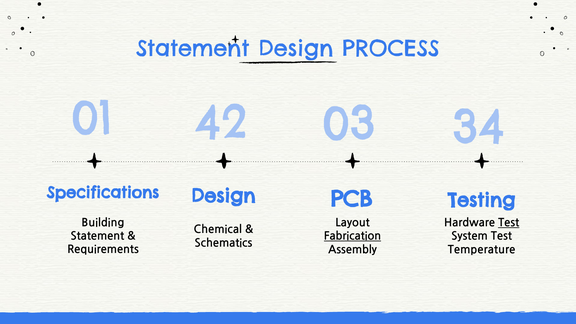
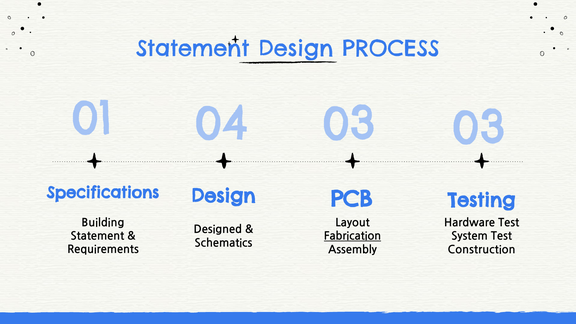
42: 42 -> 04
03 34: 34 -> 03
Test at (509, 223) underline: present -> none
Chemical: Chemical -> Designed
Temperature: Temperature -> Construction
